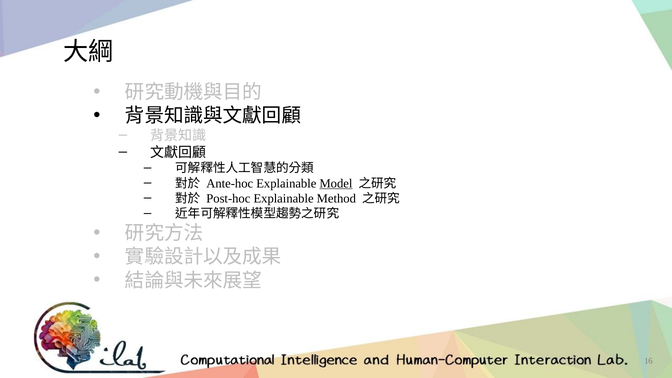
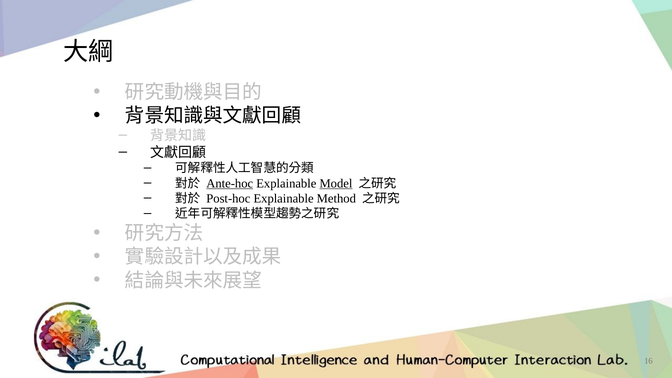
Ante-hoc underline: none -> present
